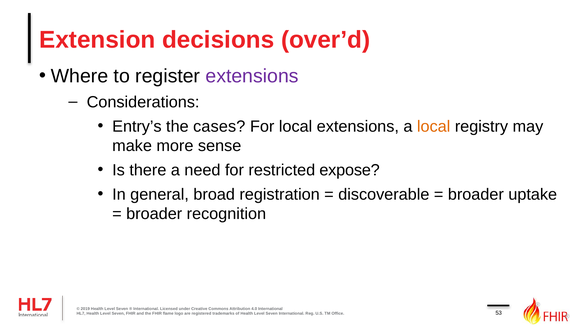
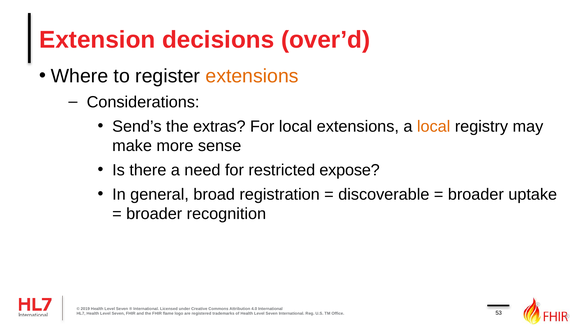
extensions at (252, 76) colour: purple -> orange
Entry’s: Entry’s -> Send’s
cases: cases -> extras
